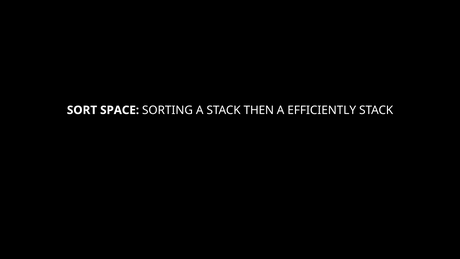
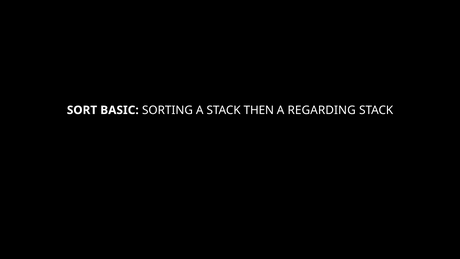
SPACE: SPACE -> BASIC
EFFICIENTLY: EFFICIENTLY -> REGARDING
